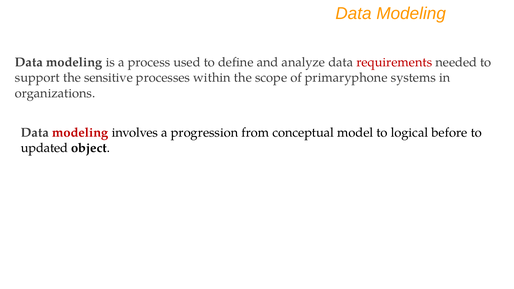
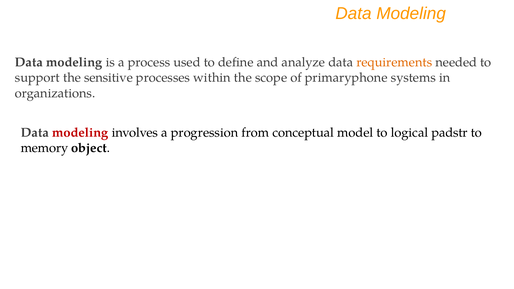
requirements colour: red -> orange
before: before -> padstr
updated: updated -> memory
